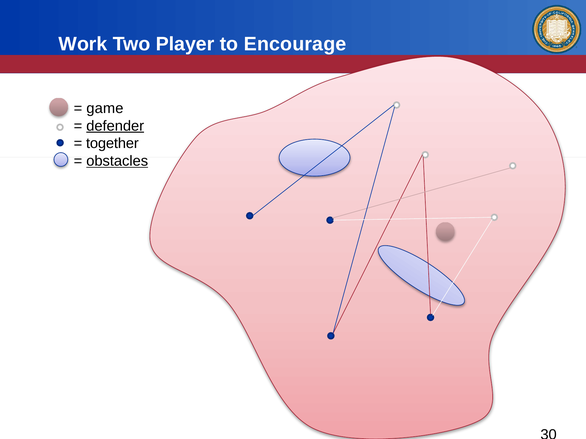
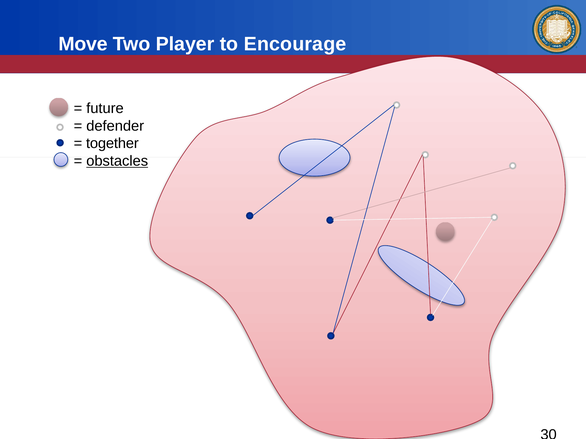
Work: Work -> Move
game: game -> future
defender underline: present -> none
